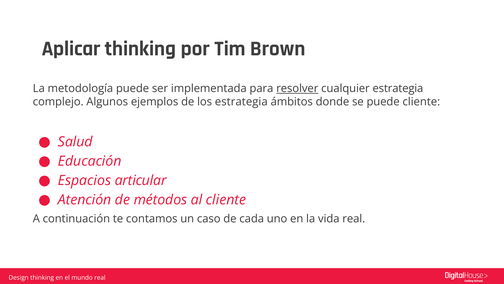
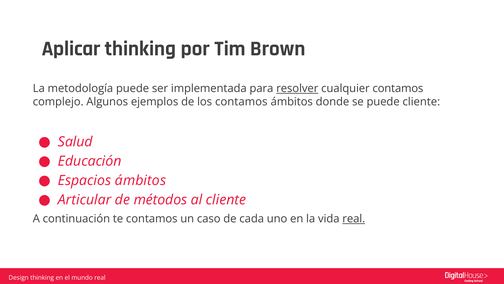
cualquier estrategia: estrategia -> contamos
los estrategia: estrategia -> contamos
Espacios articular: articular -> ámbitos
Atención: Atención -> Articular
real at (354, 219) underline: none -> present
